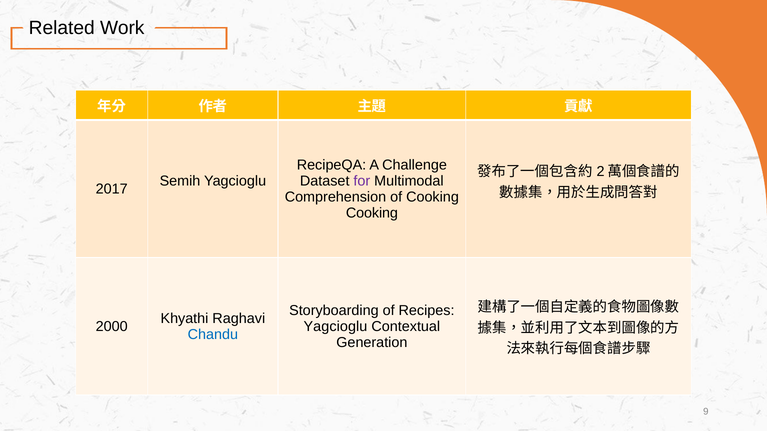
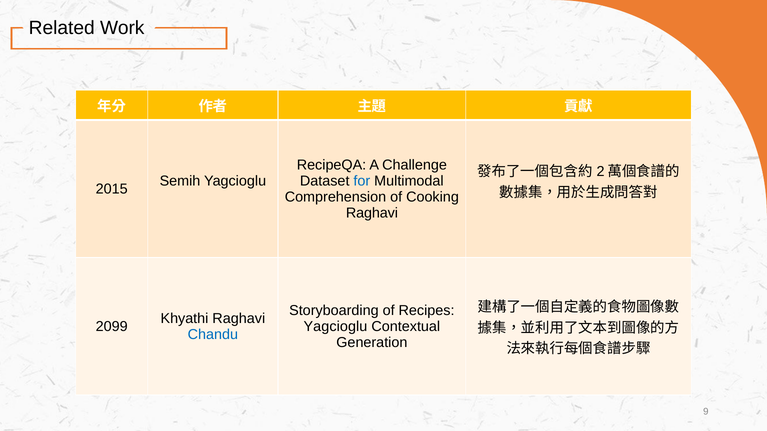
for colour: purple -> blue
2017: 2017 -> 2015
Cooking at (372, 213): Cooking -> Raghavi
2000: 2000 -> 2099
